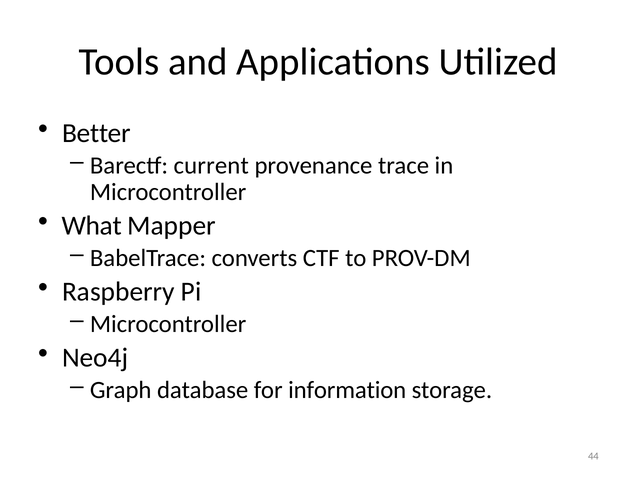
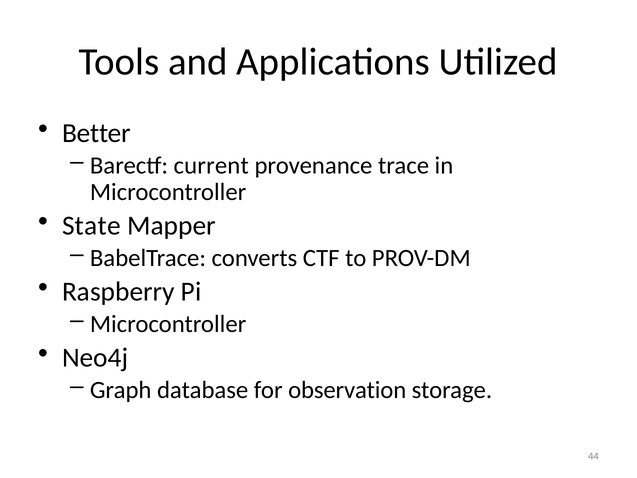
What: What -> State
information: information -> observation
